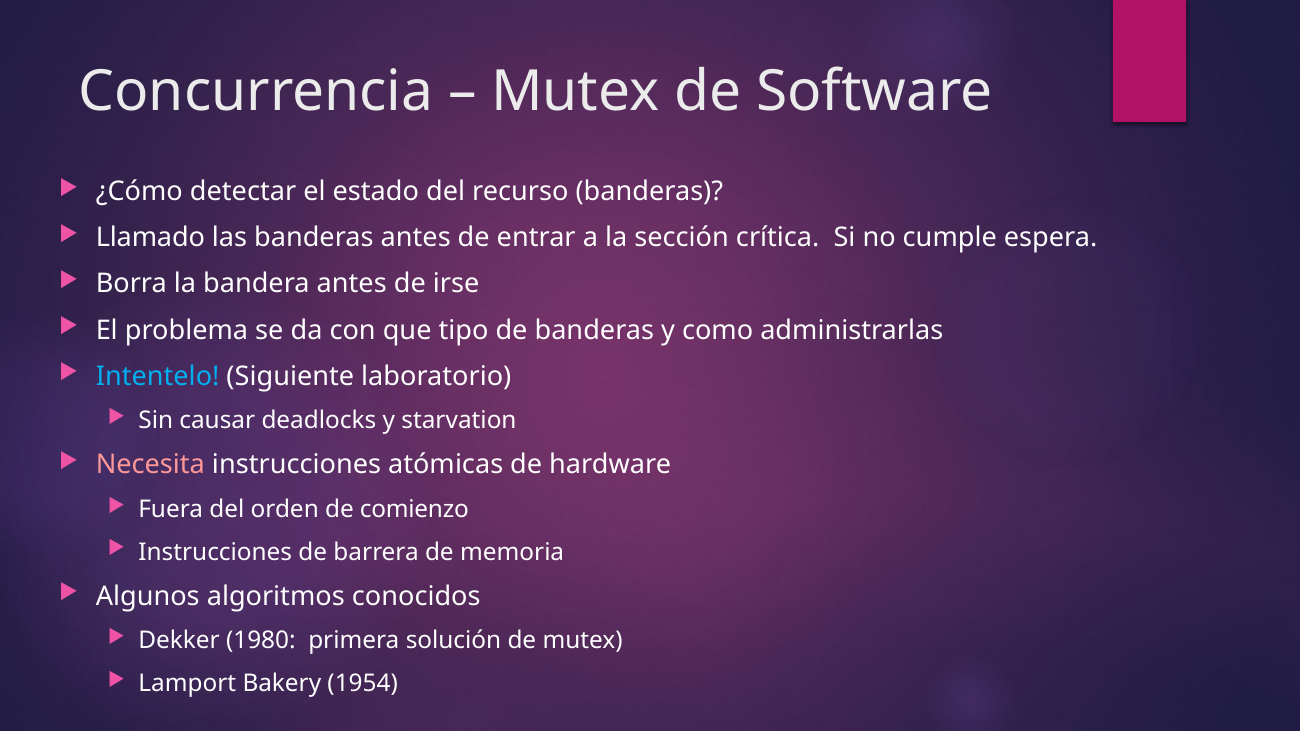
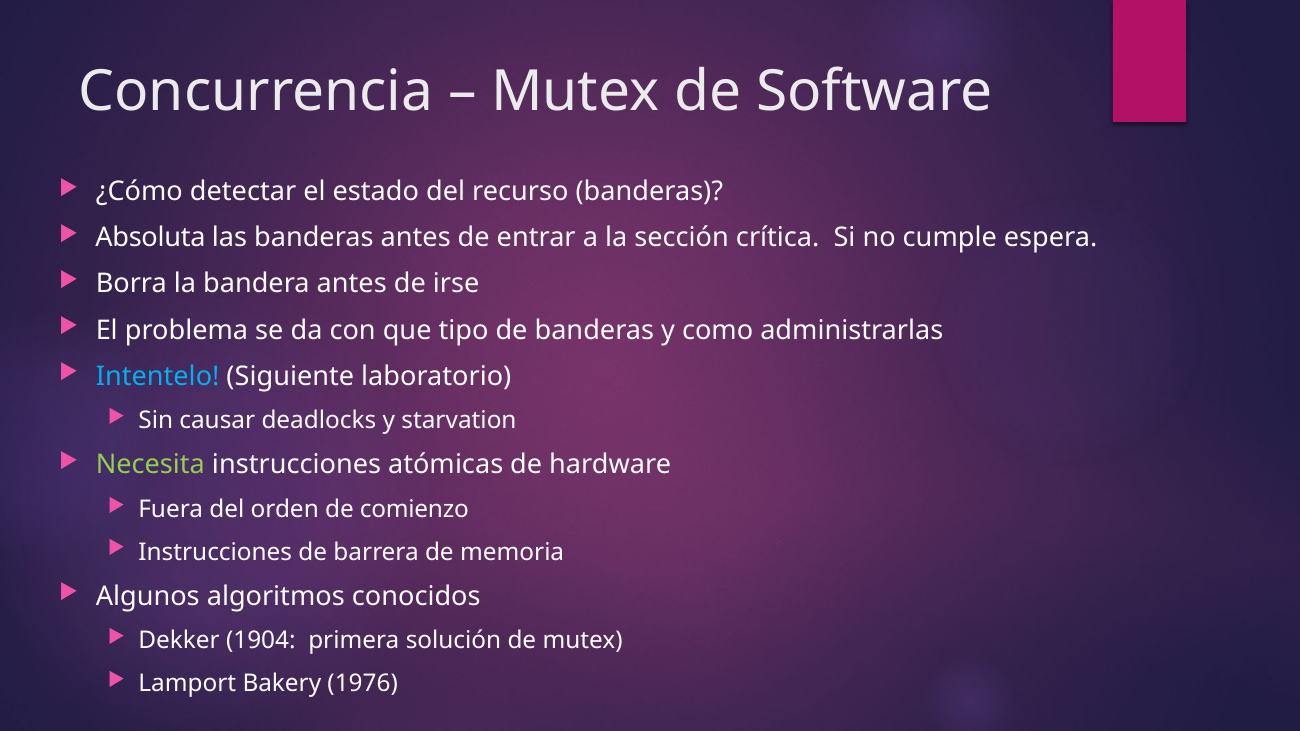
Llamado: Llamado -> Absoluta
Necesita colour: pink -> light green
1980: 1980 -> 1904
1954: 1954 -> 1976
